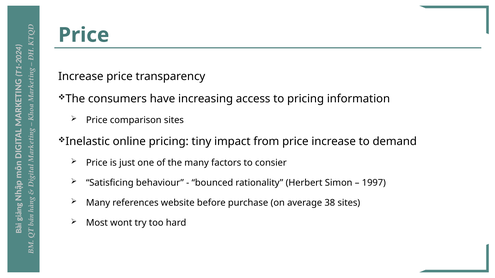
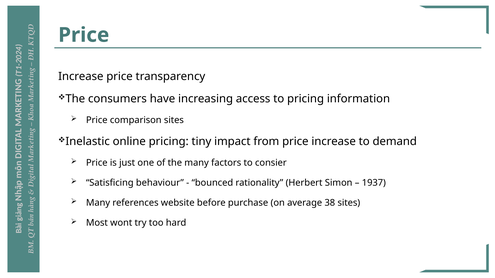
1997: 1997 -> 1937
